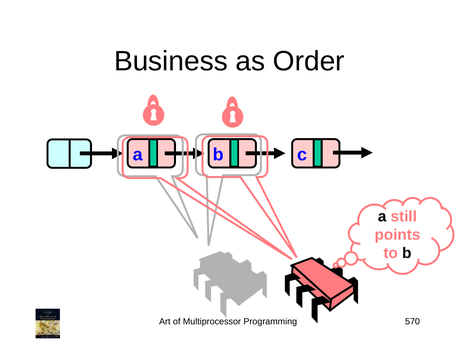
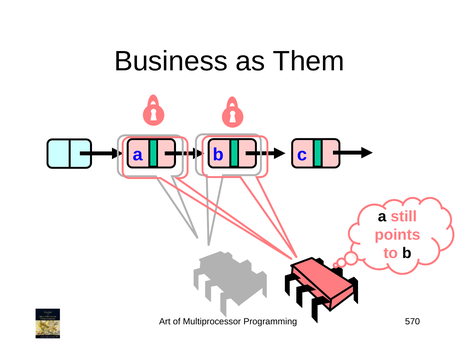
Order: Order -> Them
